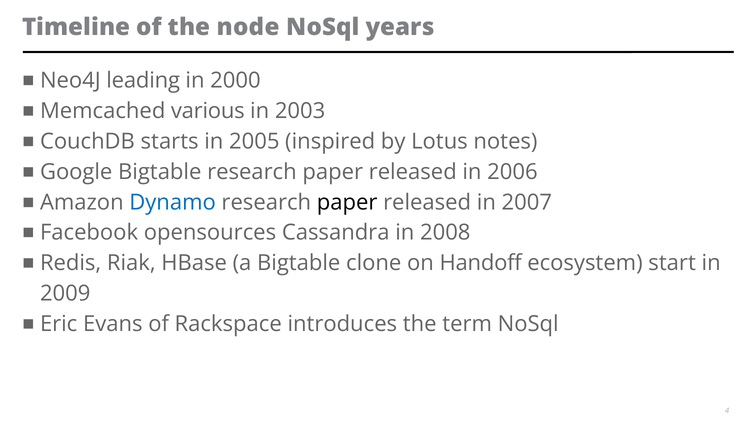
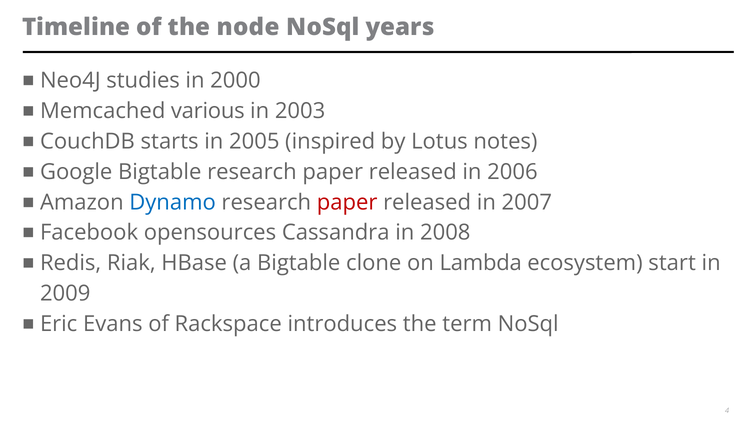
leading: leading -> studies
paper at (347, 202) colour: black -> red
Handoff: Handoff -> Lambda
